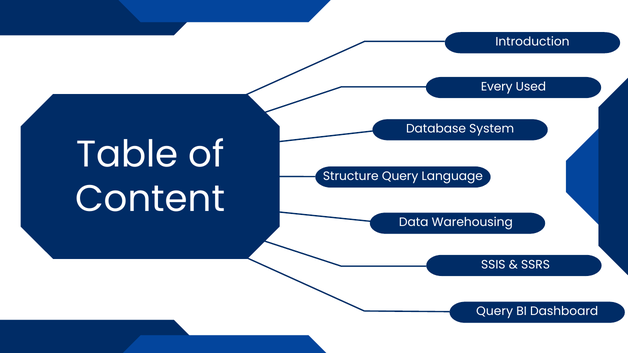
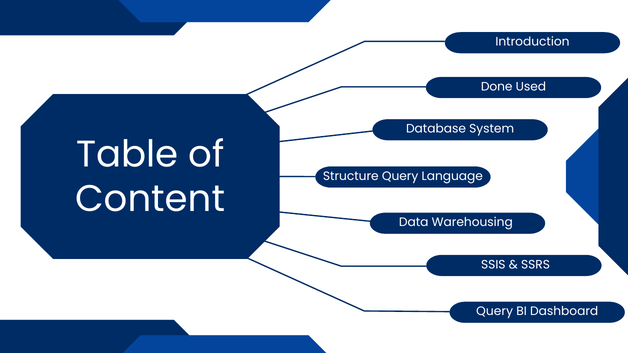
Every: Every -> Done
